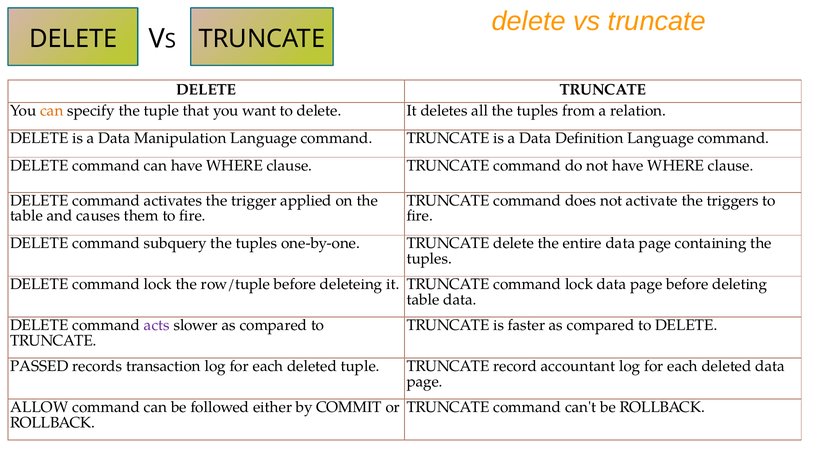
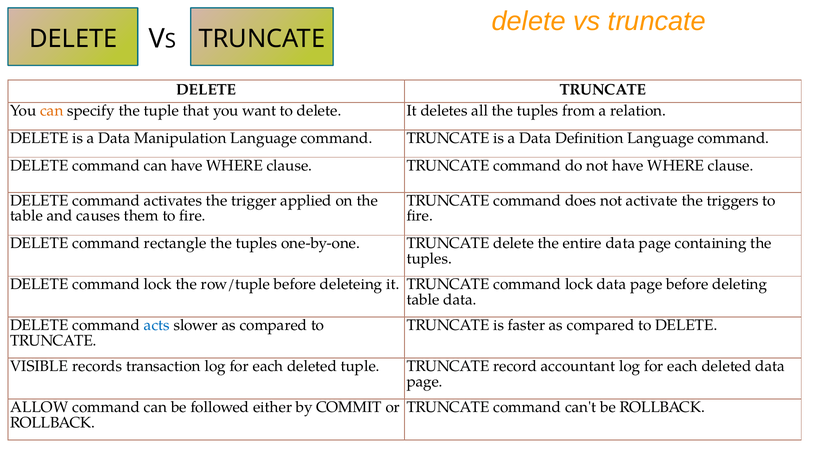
subquery: subquery -> rectangle
acts colour: purple -> blue
PASSED: PASSED -> VISIBLE
